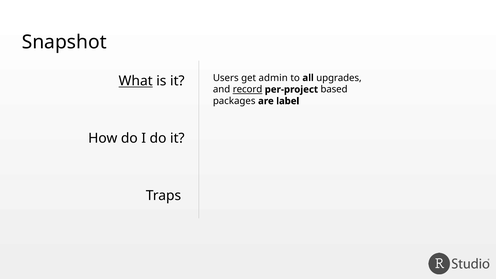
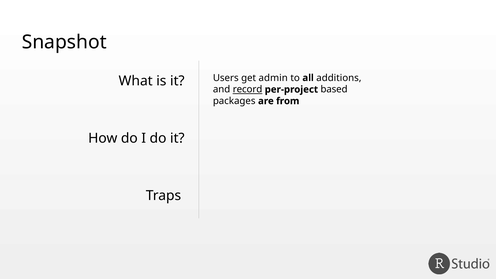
upgrades: upgrades -> additions
What underline: present -> none
label: label -> from
